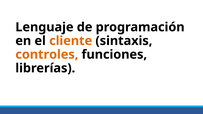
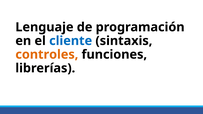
cliente colour: orange -> blue
